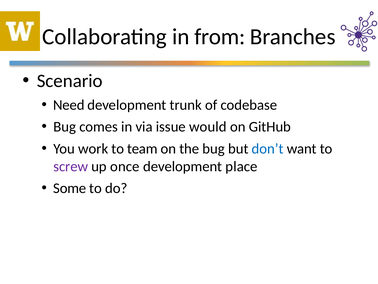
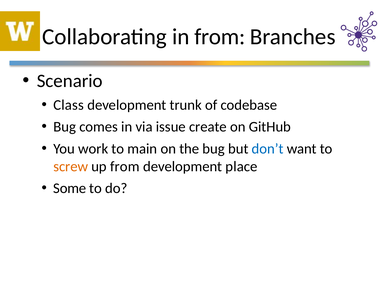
Need: Need -> Class
would: would -> create
team: team -> main
screw colour: purple -> orange
up once: once -> from
